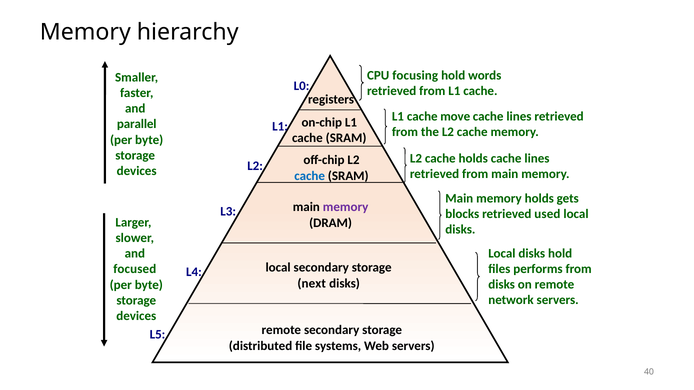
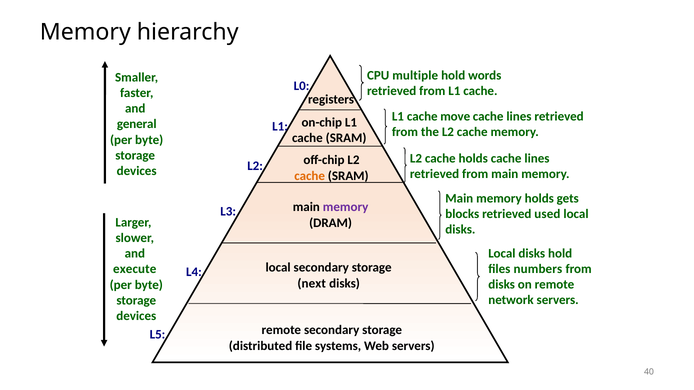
focusing: focusing -> multiple
parallel: parallel -> general
cache at (310, 176) colour: blue -> orange
performs: performs -> numbers
focused: focused -> execute
